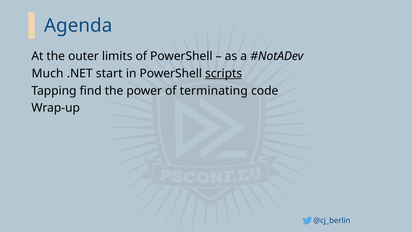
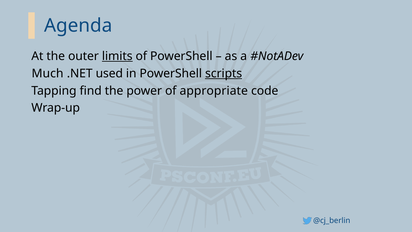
limits underline: none -> present
start: start -> used
terminating: terminating -> appropriate
